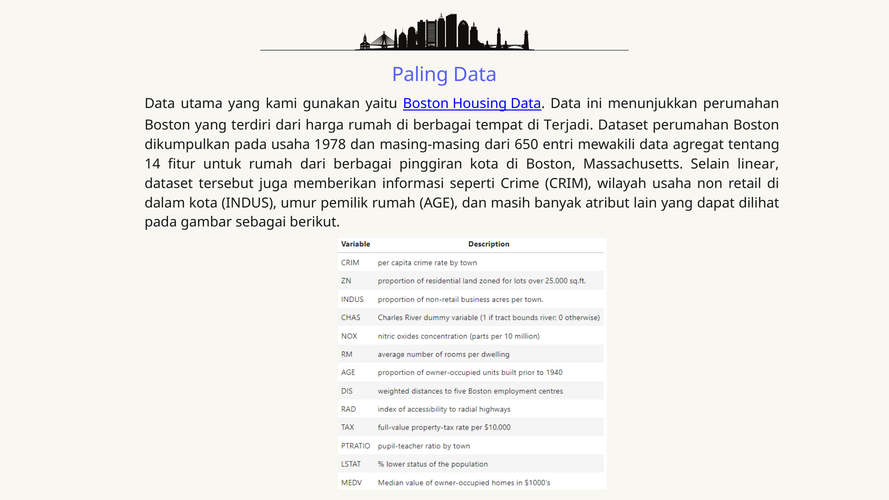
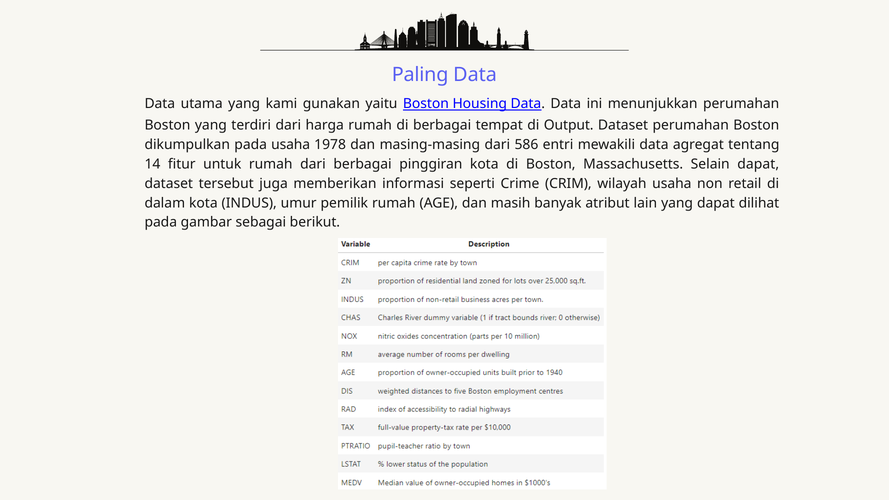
Terjadi: Terjadi -> Output
650: 650 -> 586
Selain linear: linear -> dapat
